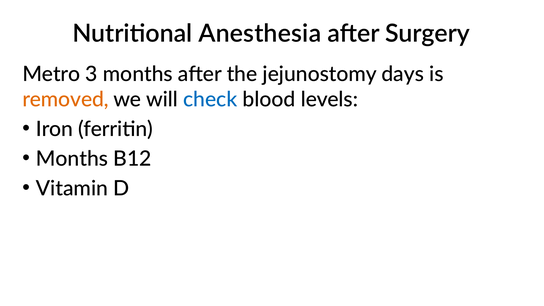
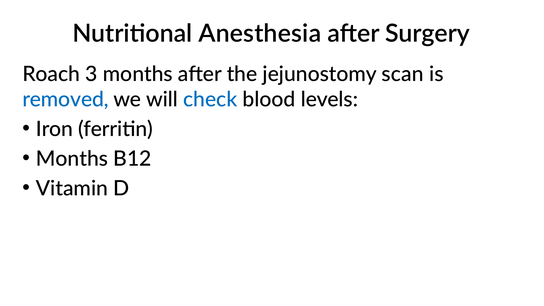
Metro: Metro -> Roach
days: days -> scan
removed colour: orange -> blue
